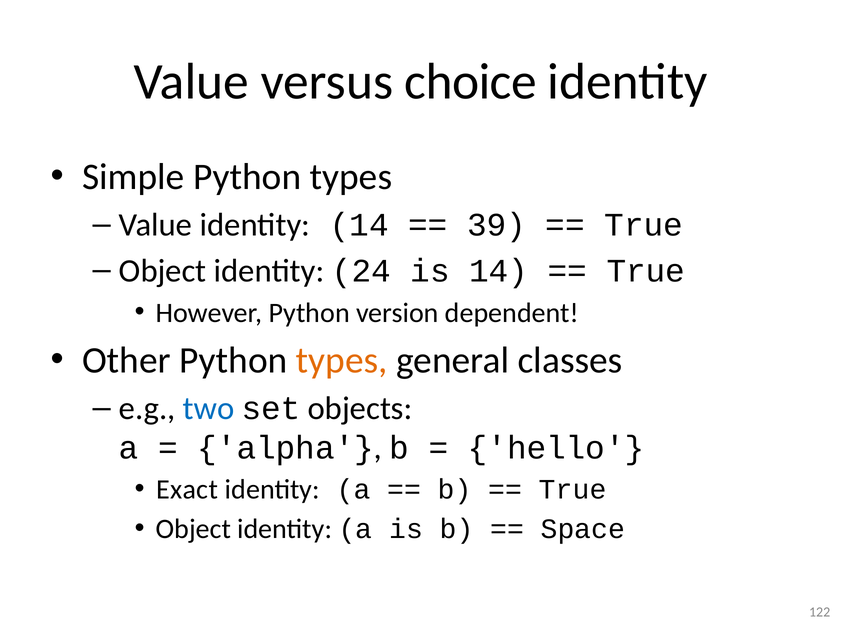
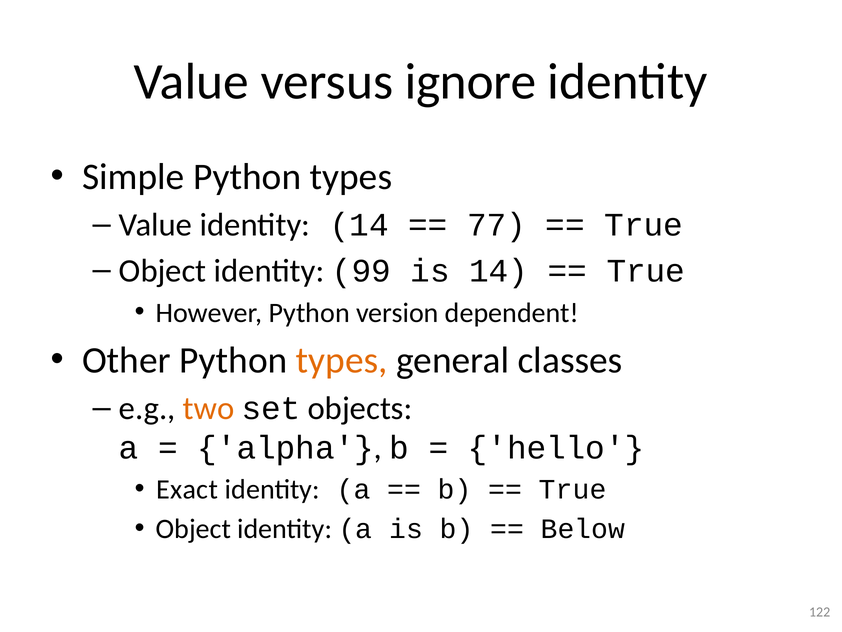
choice: choice -> ignore
39: 39 -> 77
24: 24 -> 99
two colour: blue -> orange
Space: Space -> Below
